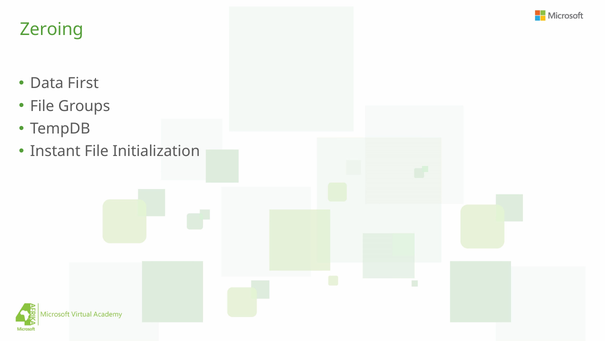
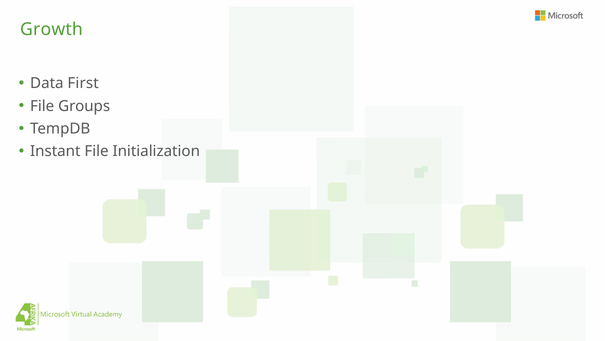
Zeroing: Zeroing -> Growth
